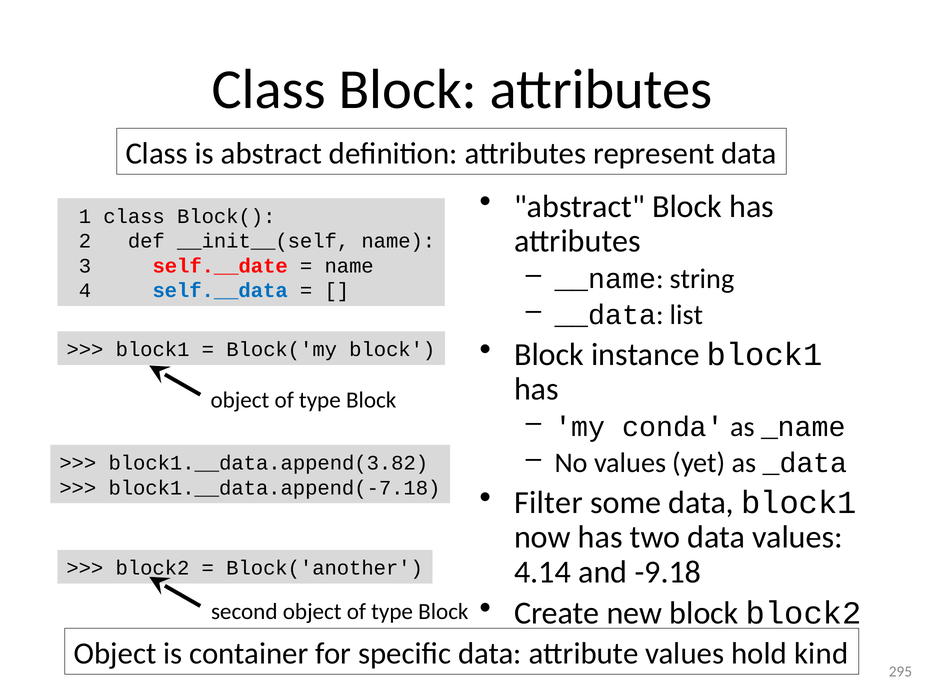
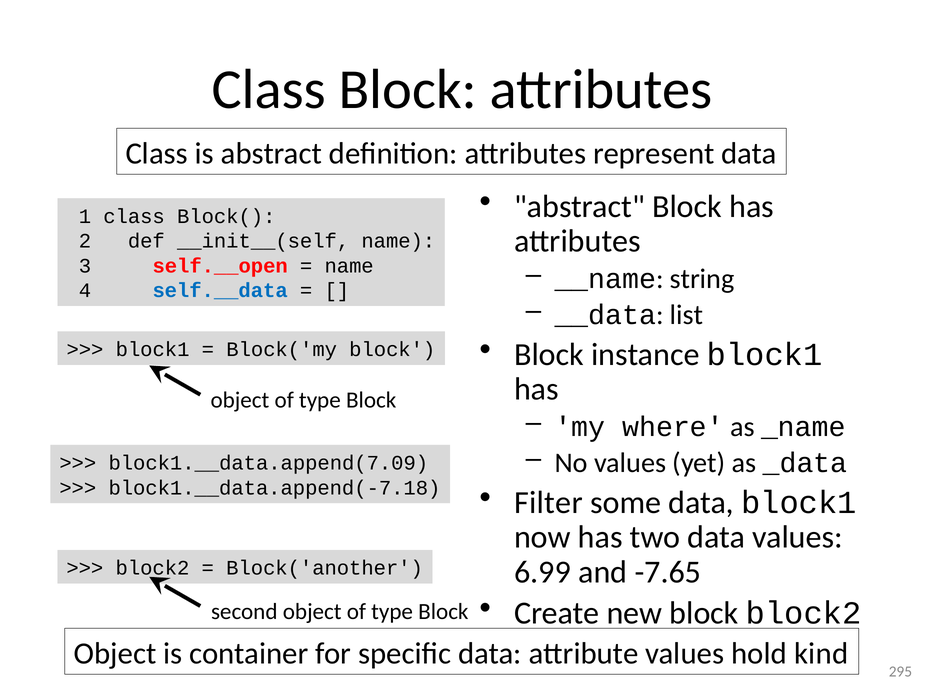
self.__date: self.__date -> self.__open
conda: conda -> where
block1.__data.append(3.82: block1.__data.append(3.82 -> block1.__data.append(7.09
4.14: 4.14 -> 6.99
-9.18: -9.18 -> -7.65
